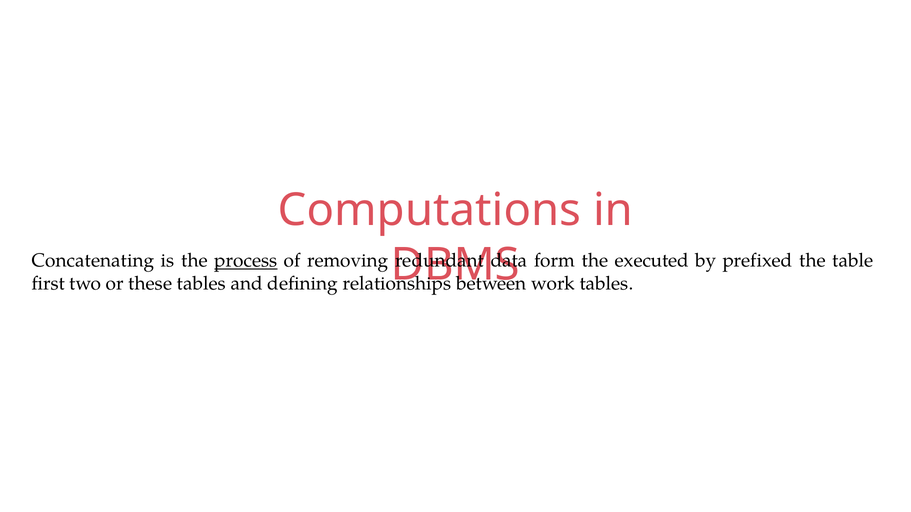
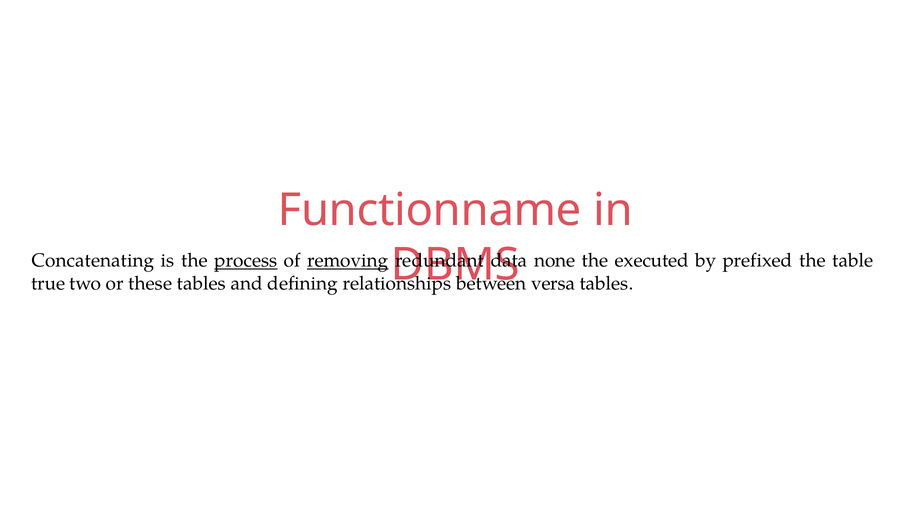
Computations: Computations -> Functionname
removing underline: none -> present
form: form -> none
first: first -> true
work: work -> versa
